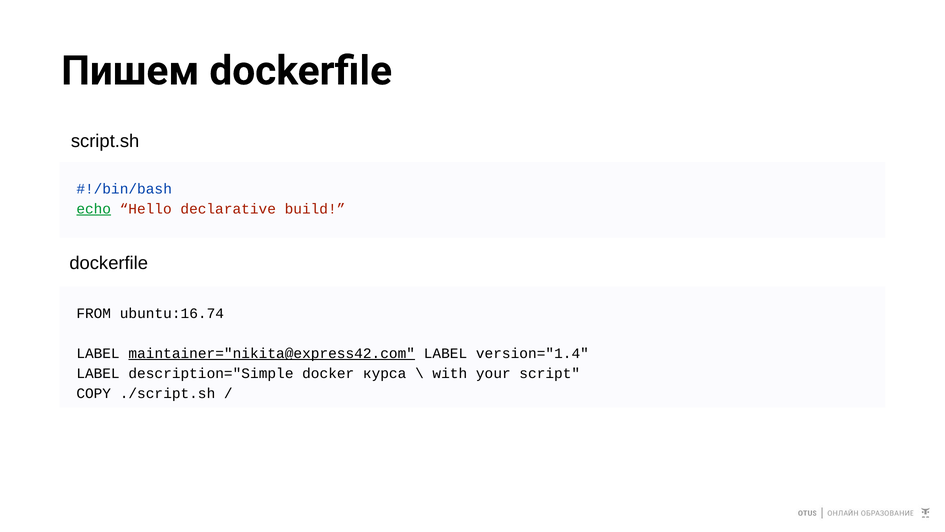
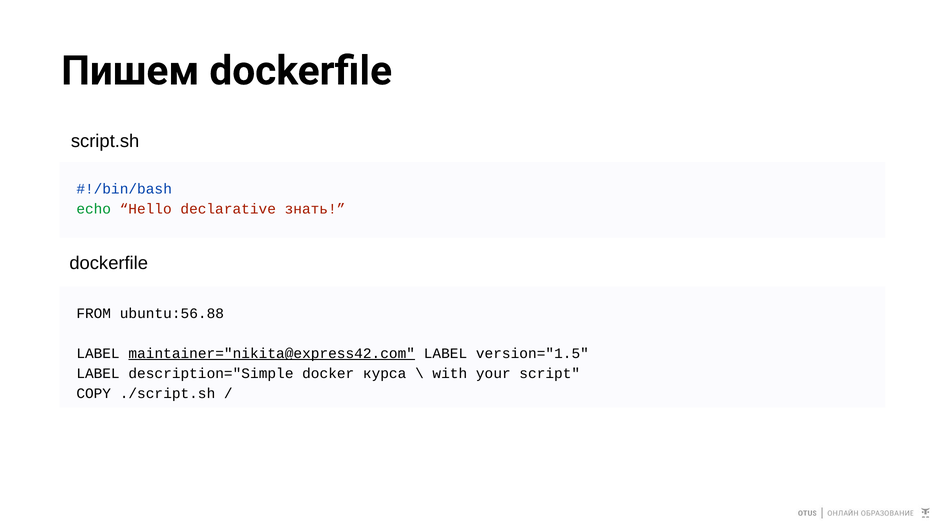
echo underline: present -> none
build: build -> знать
ubuntu:16.74: ubuntu:16.74 -> ubuntu:56.88
version="1.4: version="1.4 -> version="1.5
